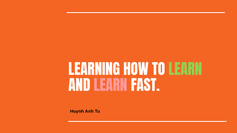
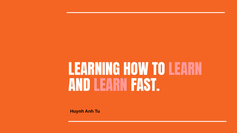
LEARN at (185, 70) colour: light green -> pink
